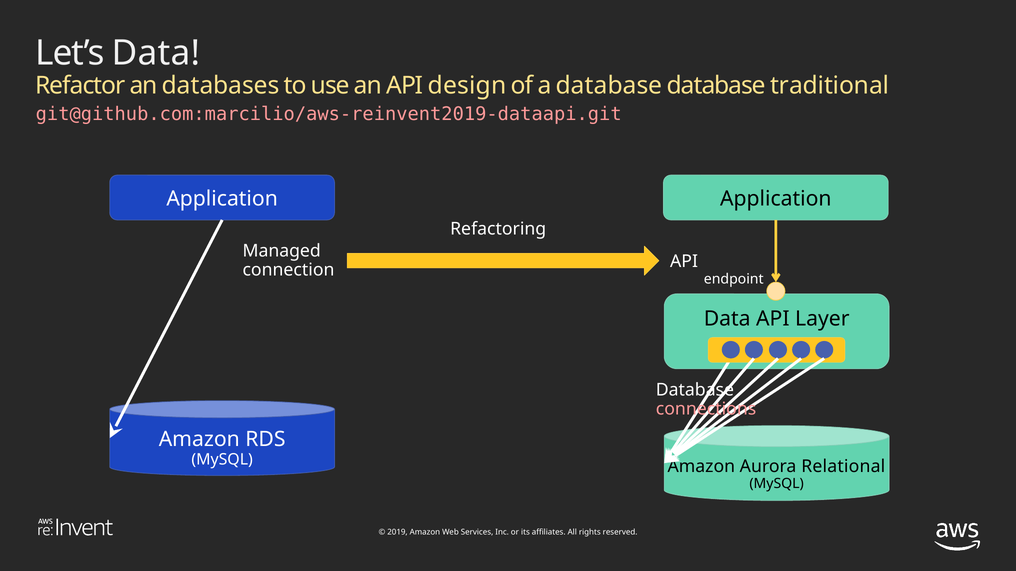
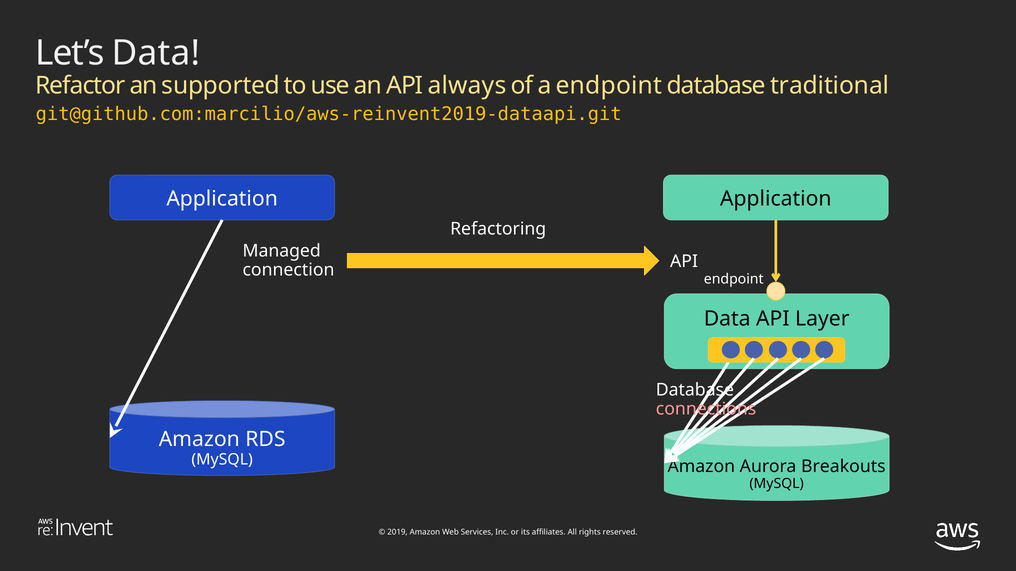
databases: databases -> supported
design: design -> always
a database: database -> endpoint
git@github.com:marcilio/aws-reinvent2019-dataapi.git colour: pink -> yellow
Relational: Relational -> Breakouts
